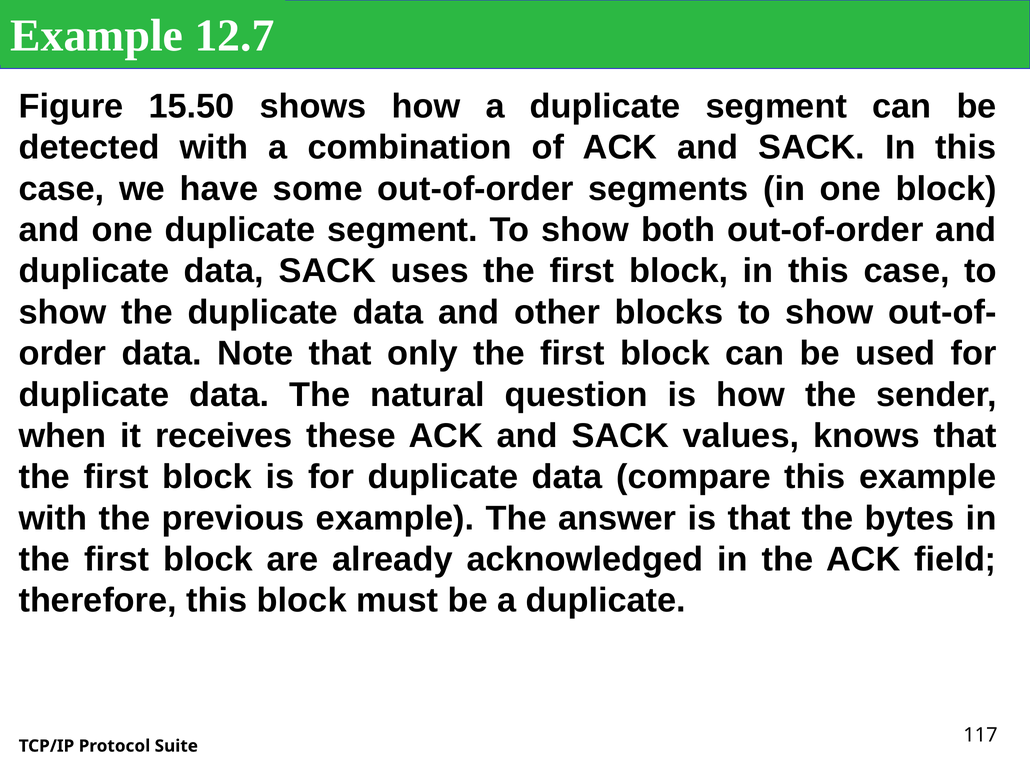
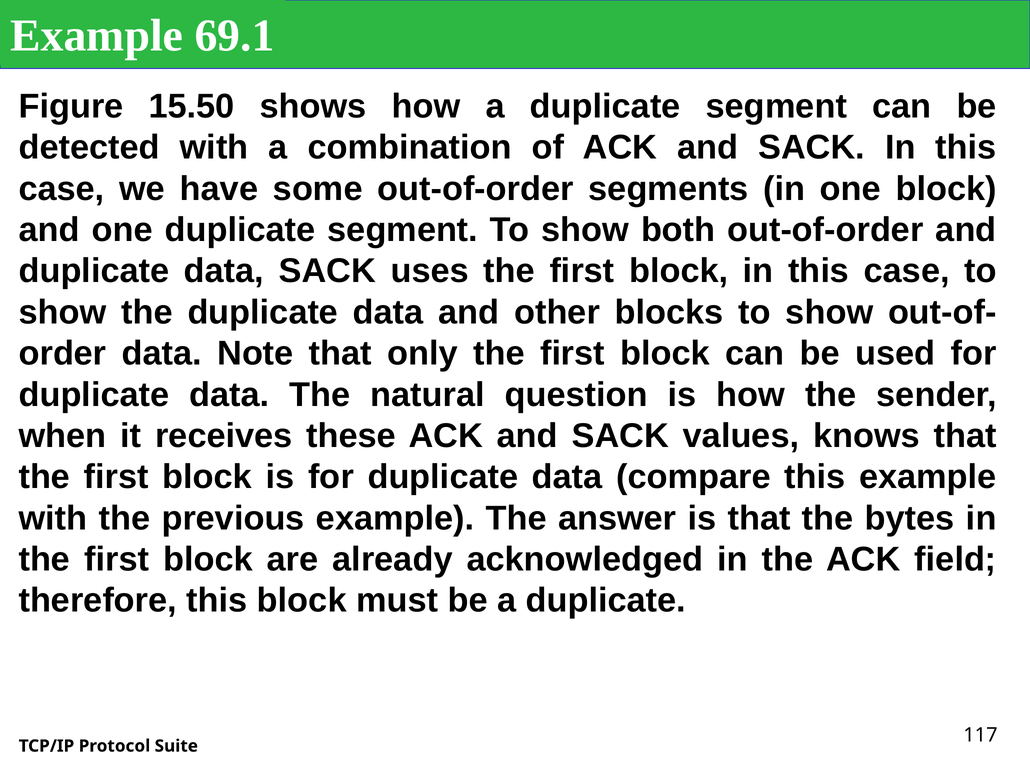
12.7: 12.7 -> 69.1
